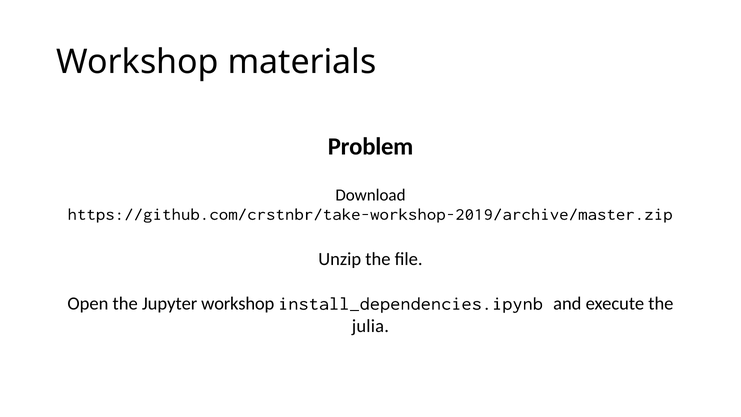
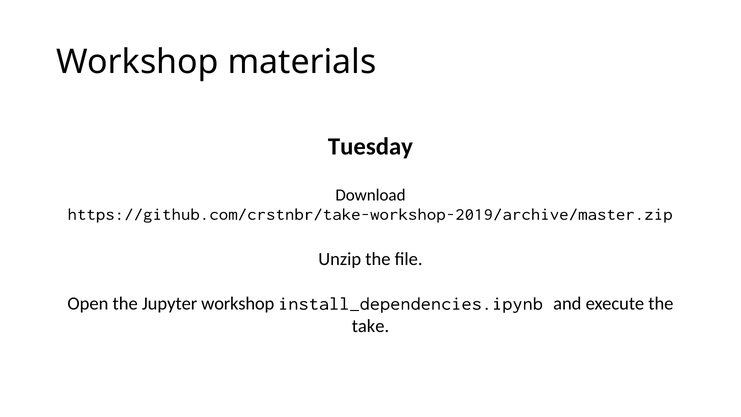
Problem: Problem -> Tuesday
julia: julia -> take
